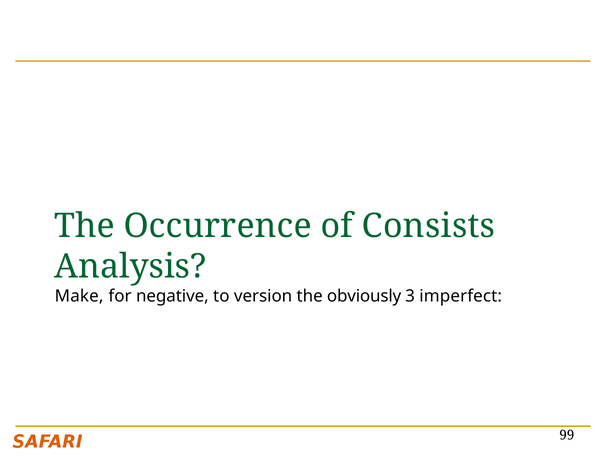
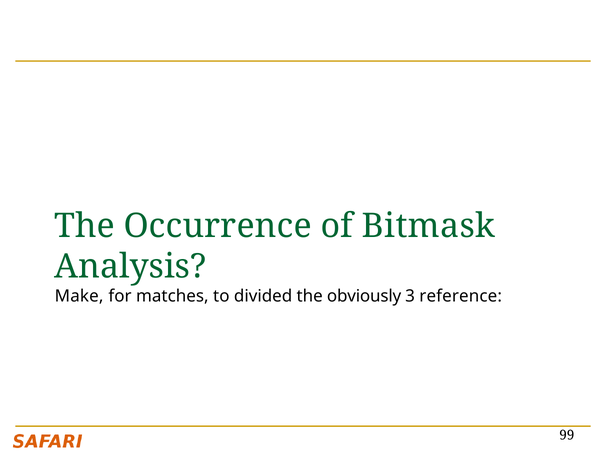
Consists: Consists -> Bitmask
negative: negative -> matches
version: version -> divided
imperfect: imperfect -> reference
